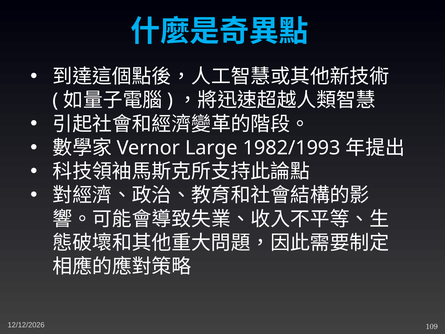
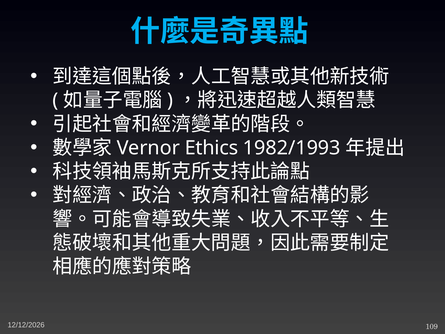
Large: Large -> Ethics
